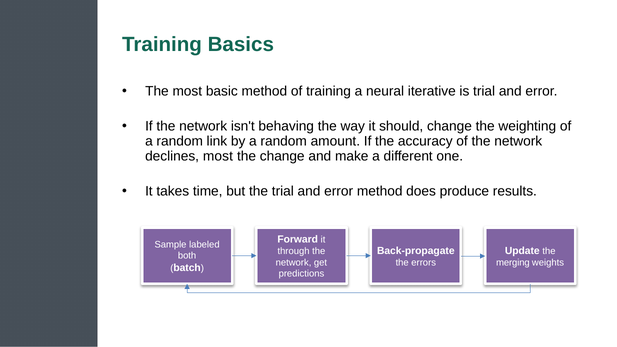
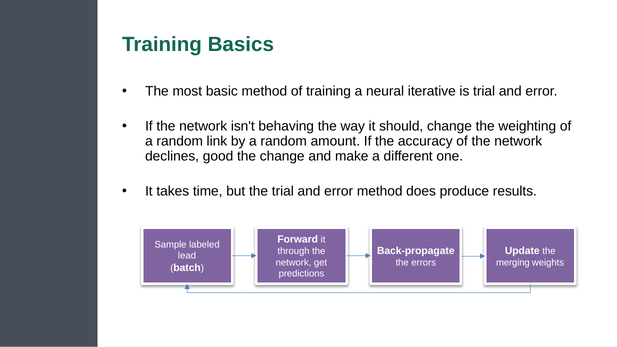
declines most: most -> good
both: both -> lead
